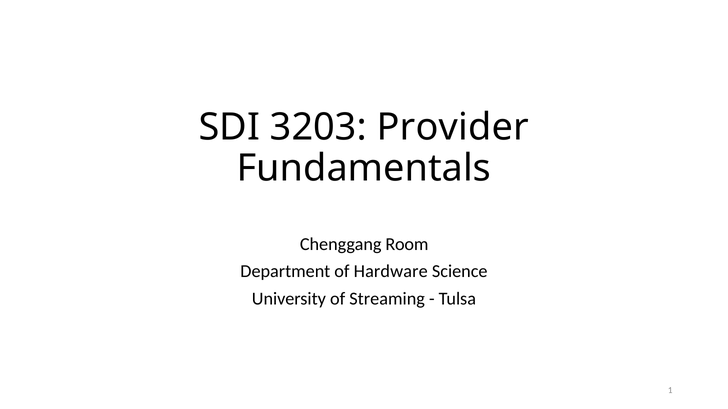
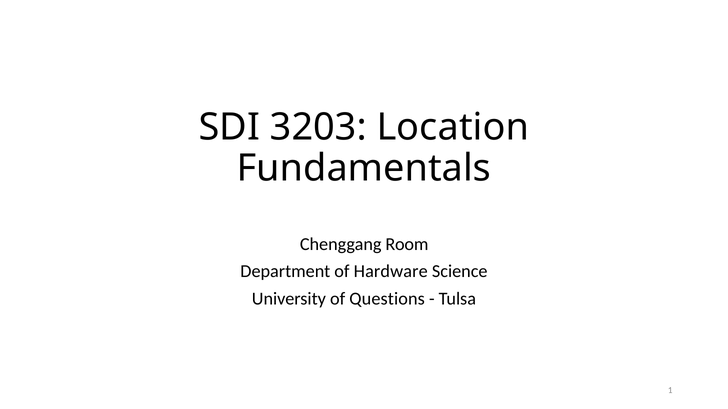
Provider: Provider -> Location
Streaming: Streaming -> Questions
